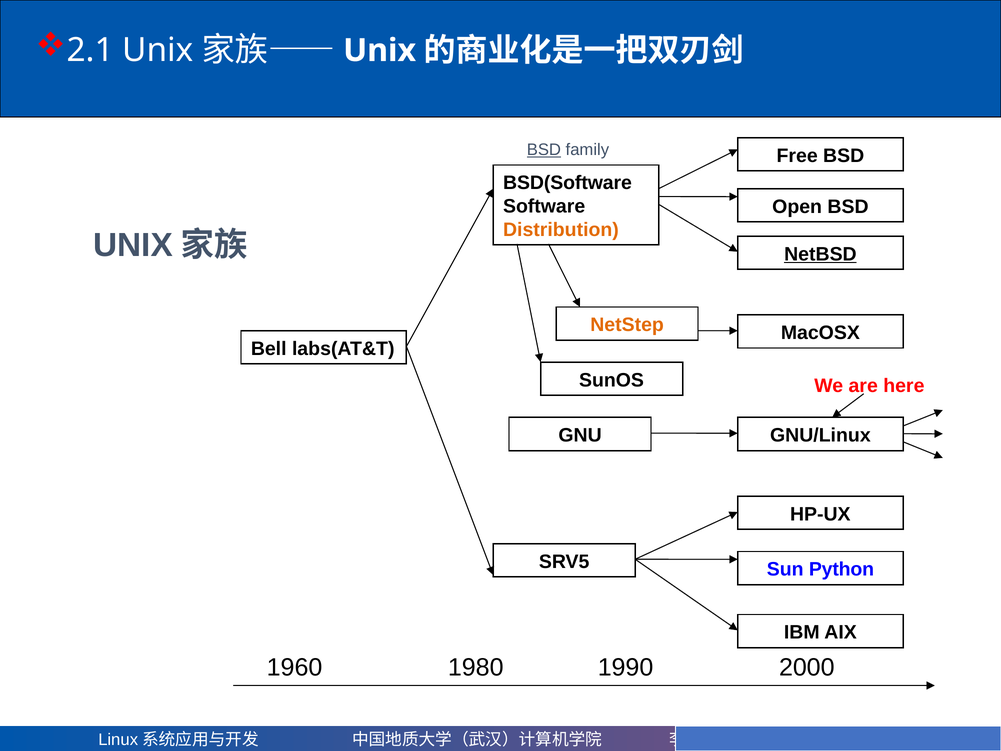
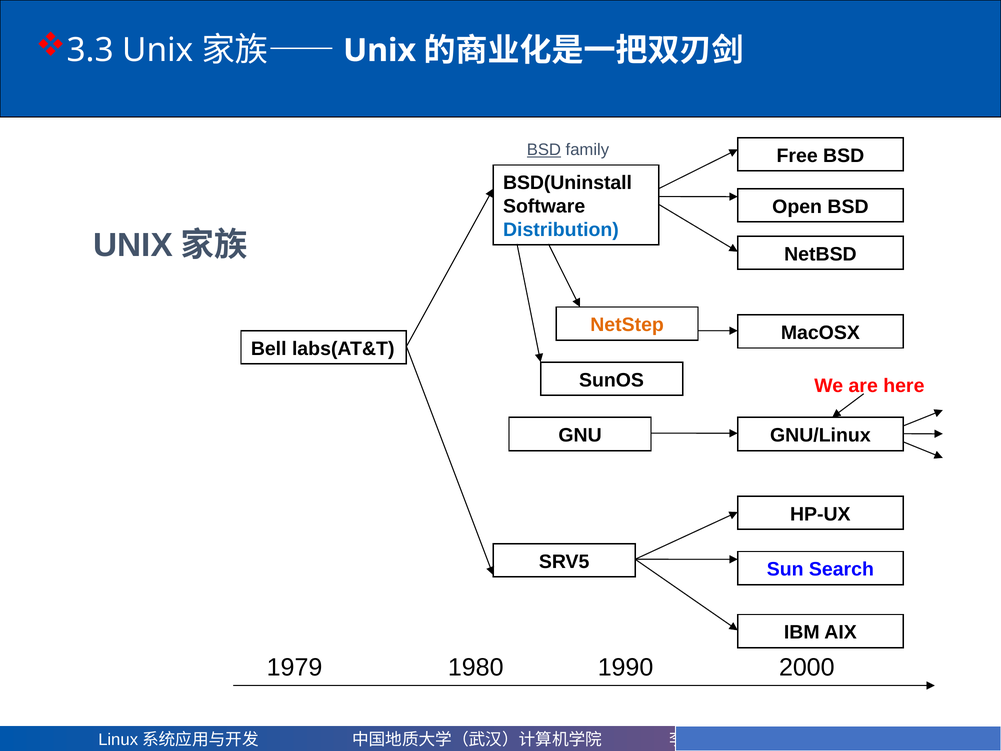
2.1: 2.1 -> 3.3
BSD(Software: BSD(Software -> BSD(Uninstall
Distribution colour: orange -> blue
NetBSD underline: present -> none
Python: Python -> Search
1960: 1960 -> 1979
